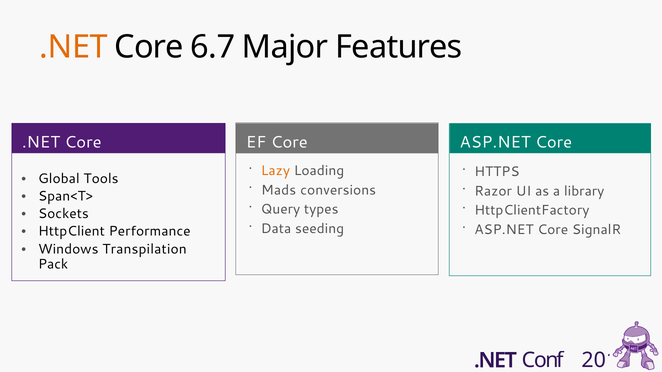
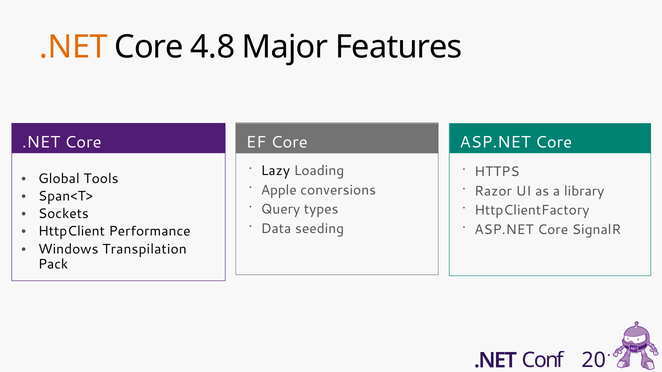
6.7: 6.7 -> 4.8
Lazy colour: orange -> black
Mads: Mads -> Apple
